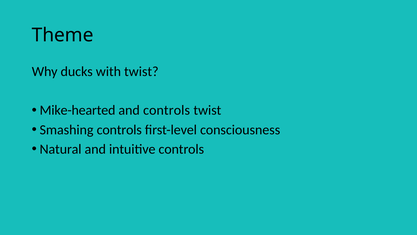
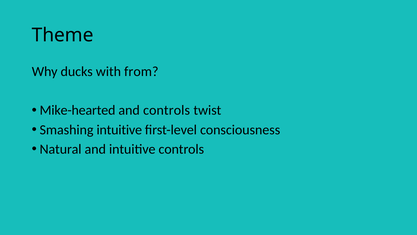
with twist: twist -> from
Smashing controls: controls -> intuitive
